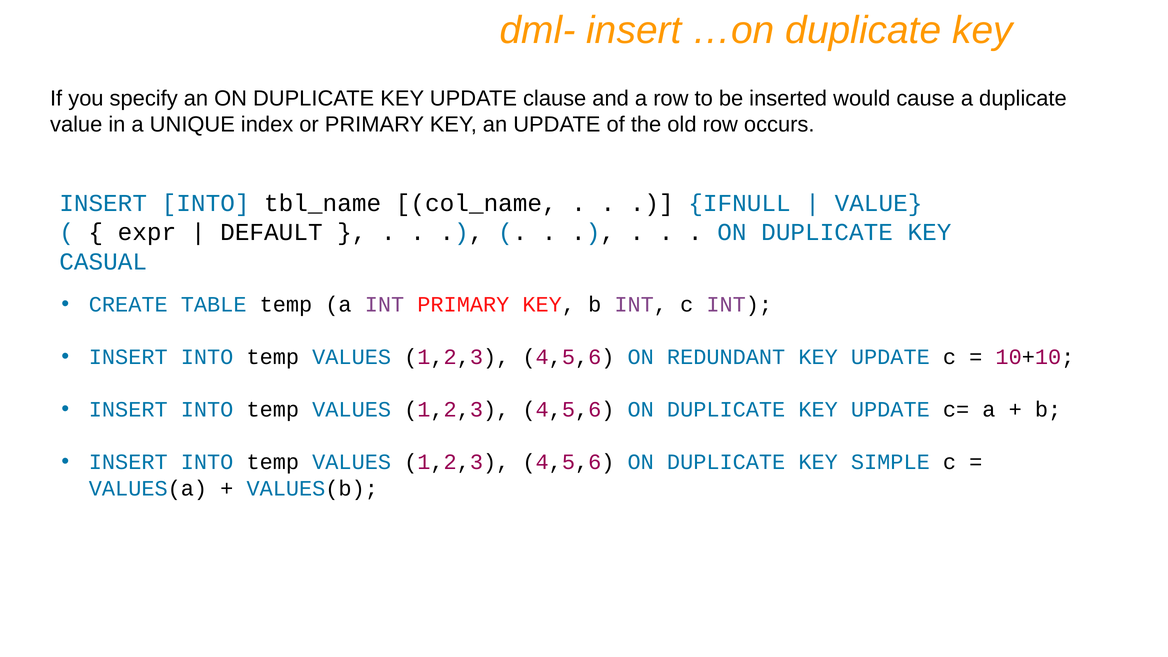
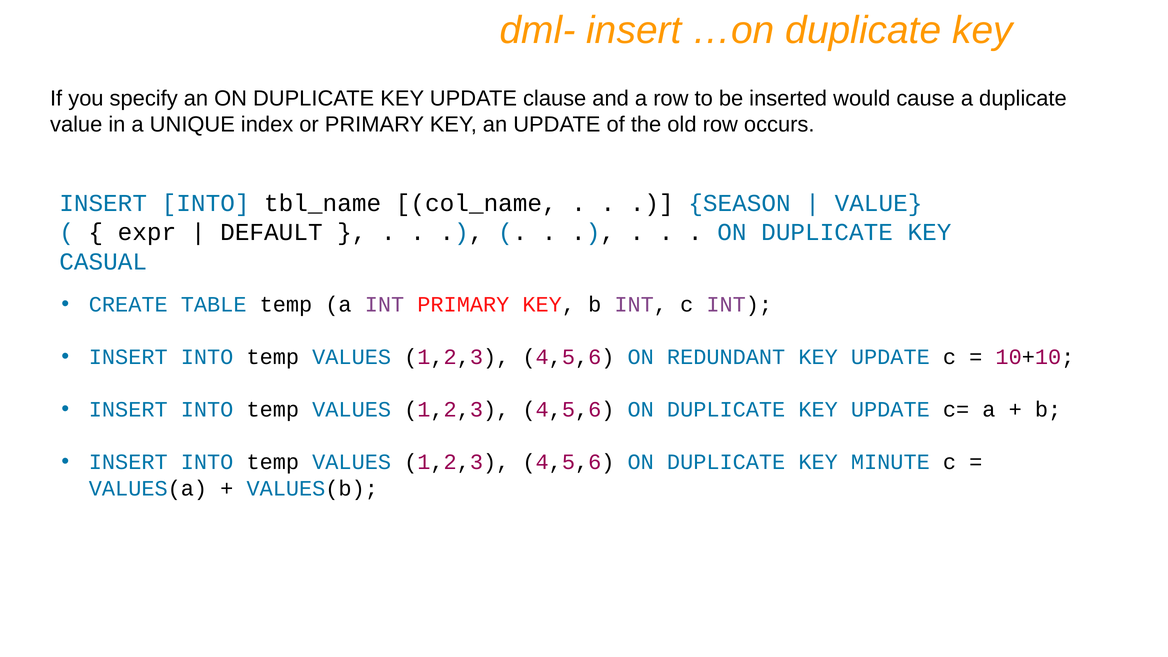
IFNULL: IFNULL -> SEASON
SIMPLE: SIMPLE -> MINUTE
